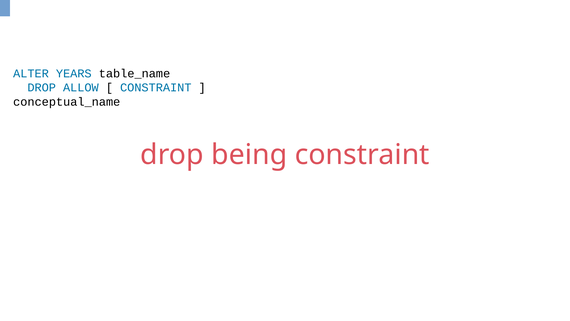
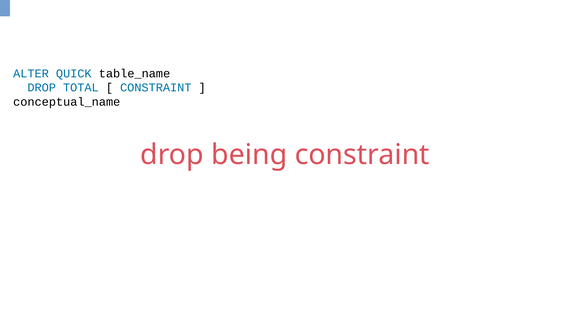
YEARS: YEARS -> QUICK
ALLOW: ALLOW -> TOTAL
